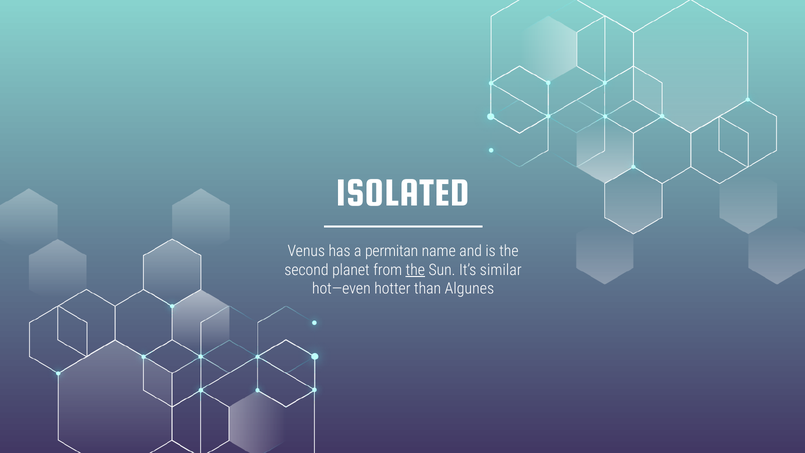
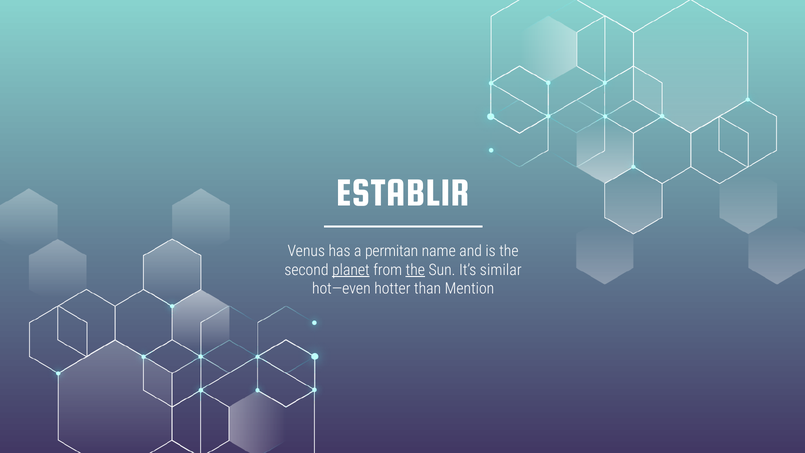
ISOLATED: ISOLATED -> ESTABLIR
planet underline: none -> present
Algunes: Algunes -> Mention
